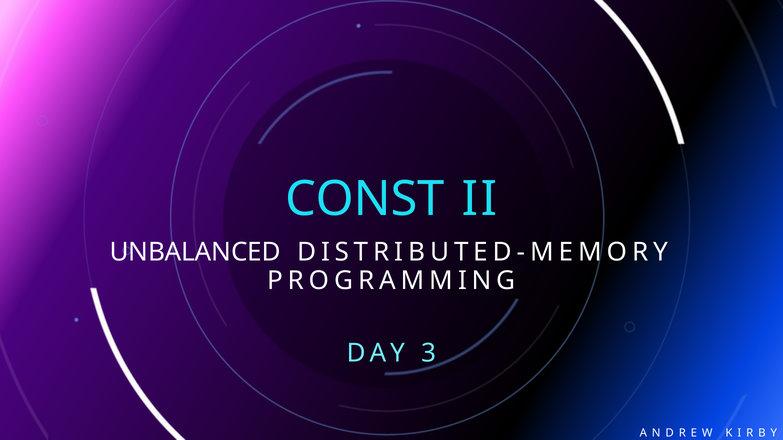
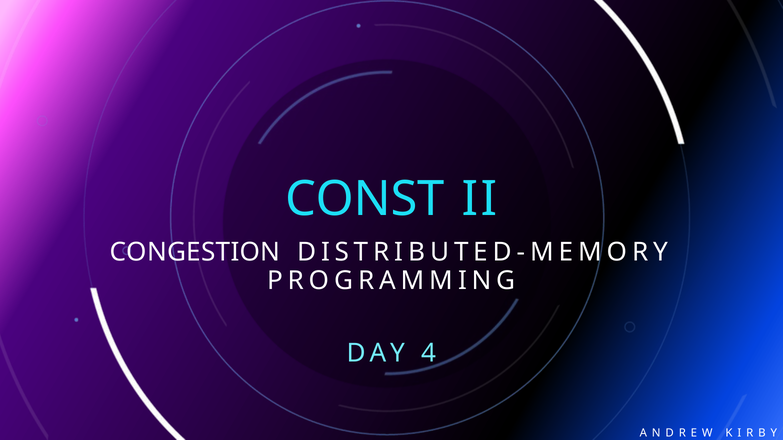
UNBALANCED: UNBALANCED -> CONGESTION
3: 3 -> 4
